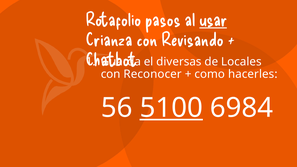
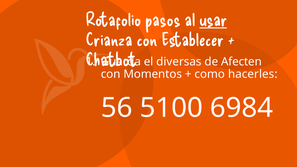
Revisando: Revisando -> Establecer
Locales: Locales -> Afecten
Reconocer: Reconocer -> Momentos
5100 underline: present -> none
